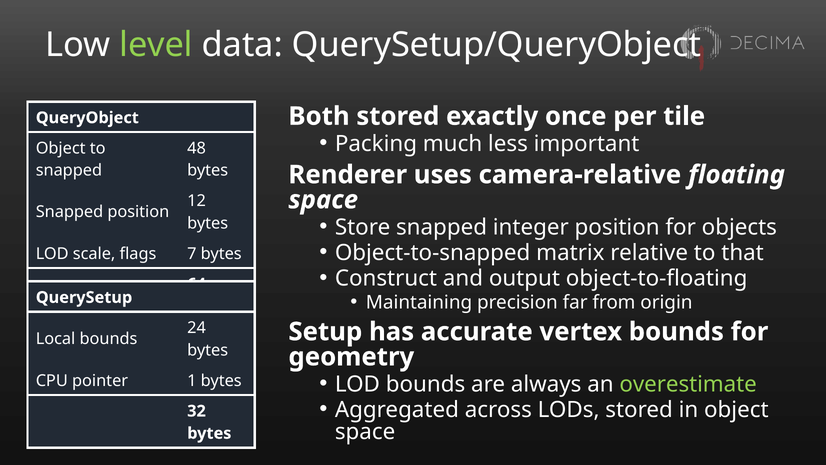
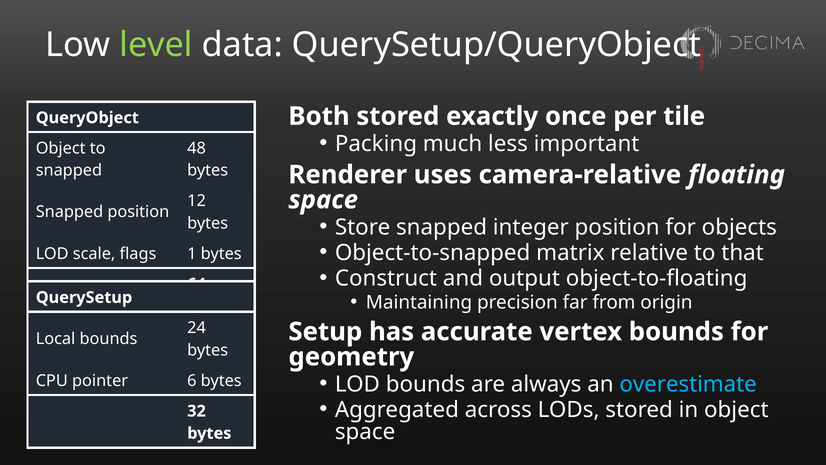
7: 7 -> 1
overestimate colour: light green -> light blue
1: 1 -> 6
